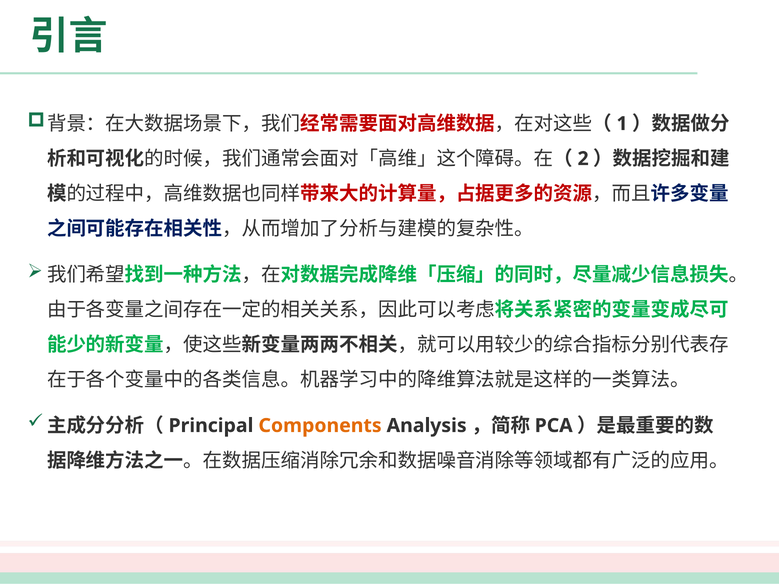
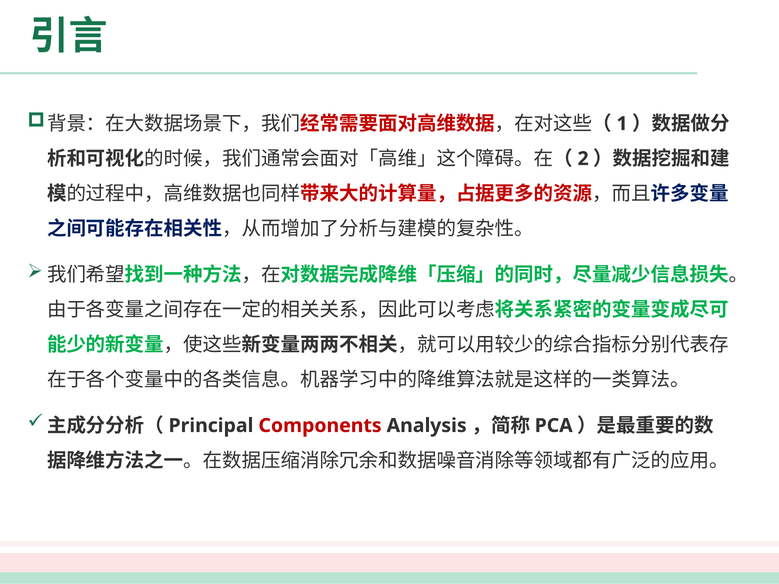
Components colour: orange -> red
